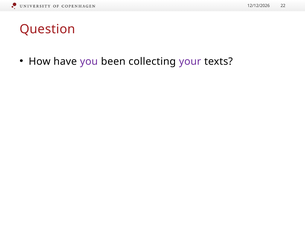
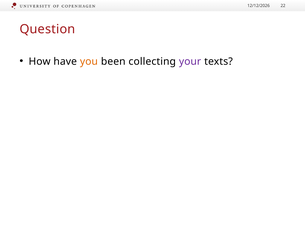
you colour: purple -> orange
